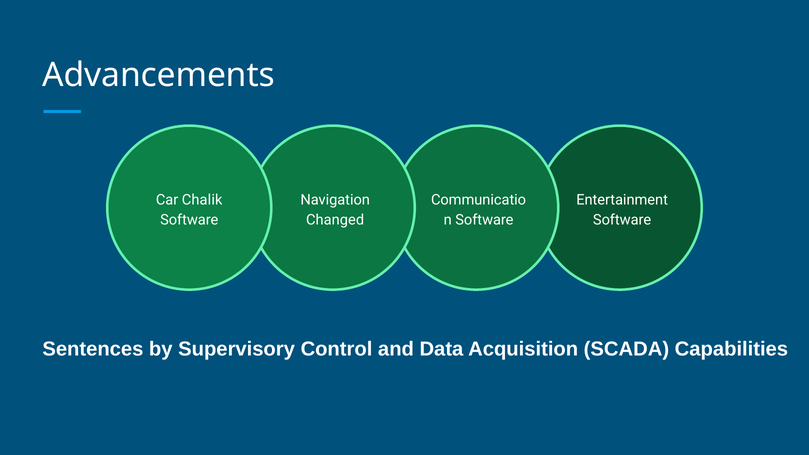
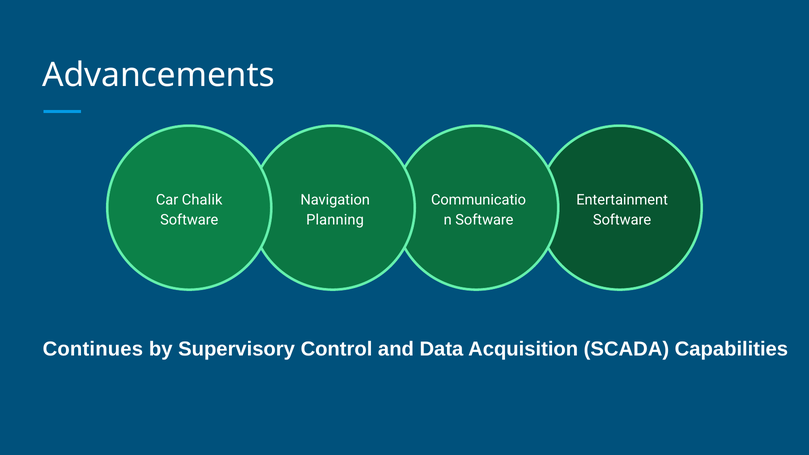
Changed: Changed -> Planning
Sentences: Sentences -> Continues
